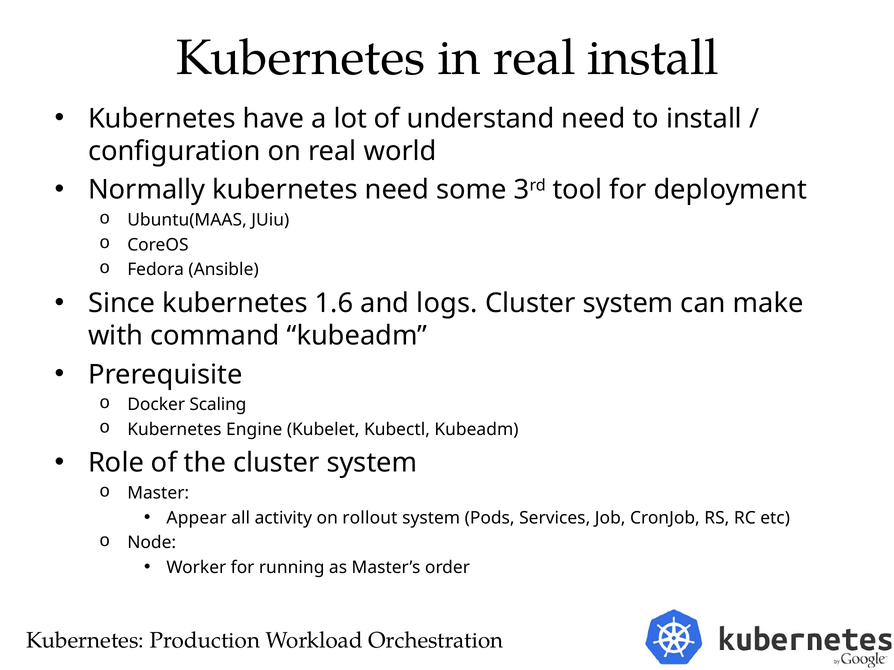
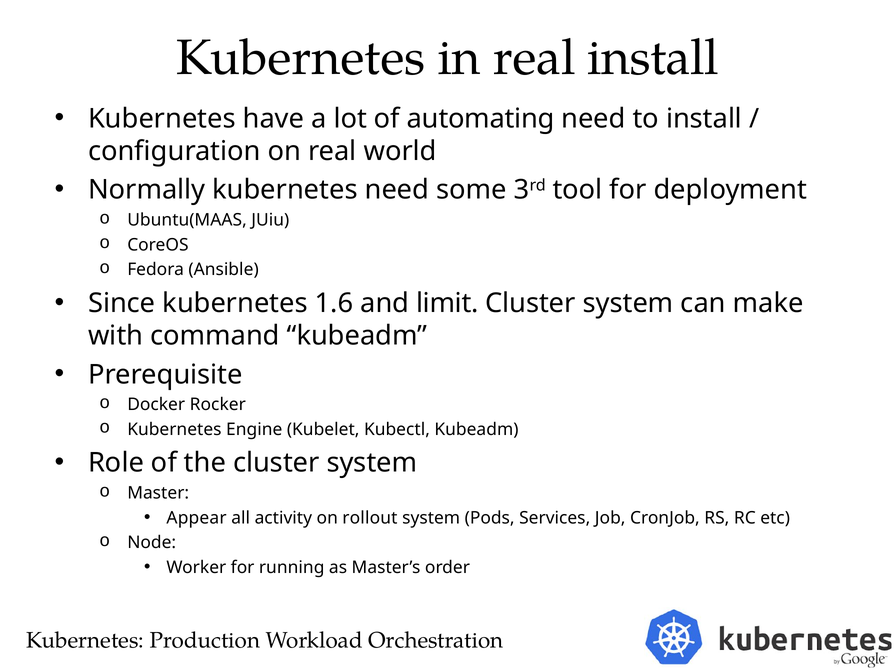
understand: understand -> automating
logs: logs -> limit
Scaling: Scaling -> Rocker
